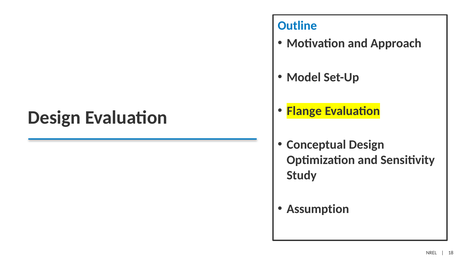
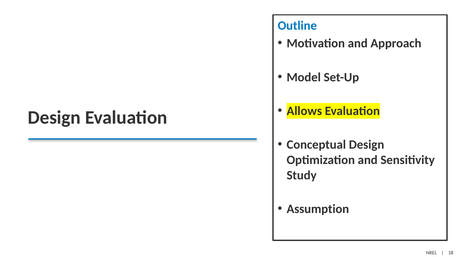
Flange: Flange -> Allows
